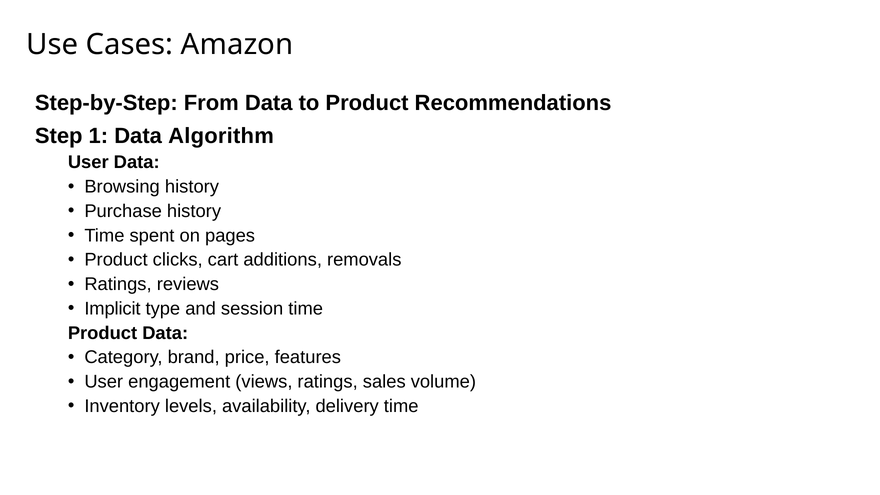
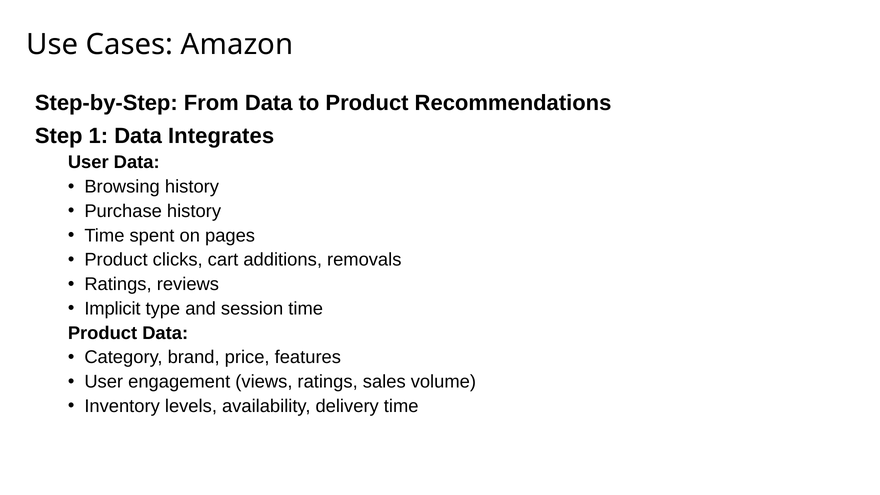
Algorithm: Algorithm -> Integrates
